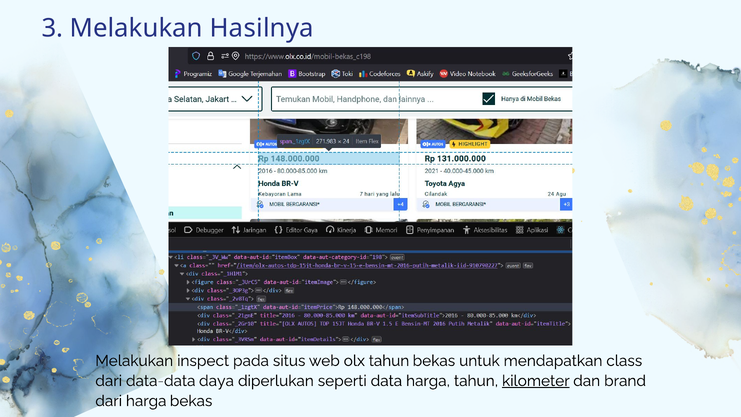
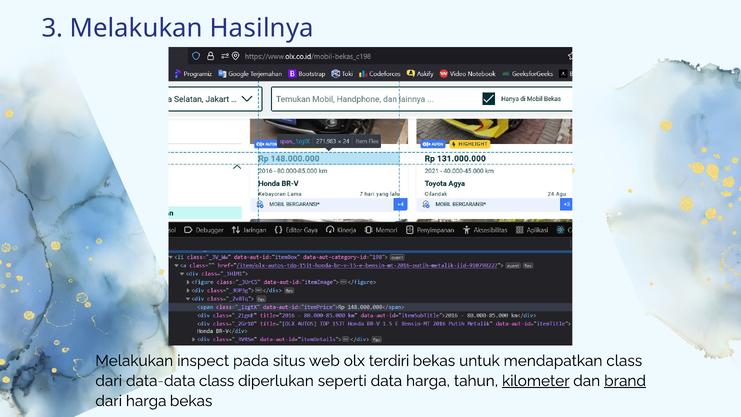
olx tahun: tahun -> terdiri
data-data daya: daya -> class
brand underline: none -> present
